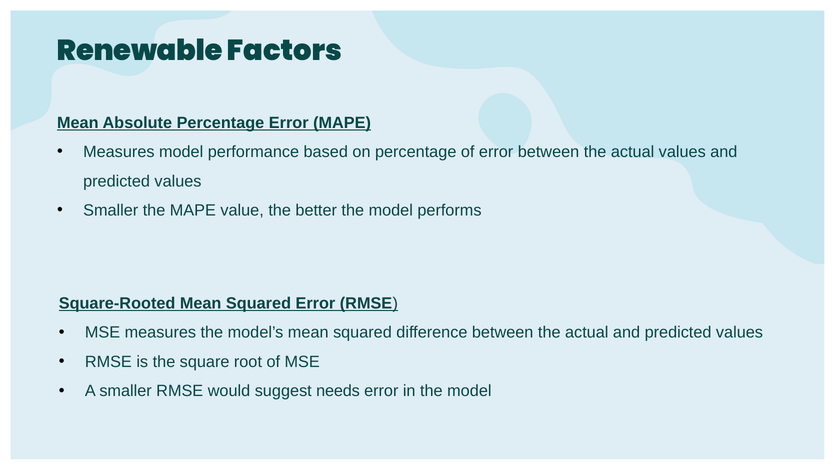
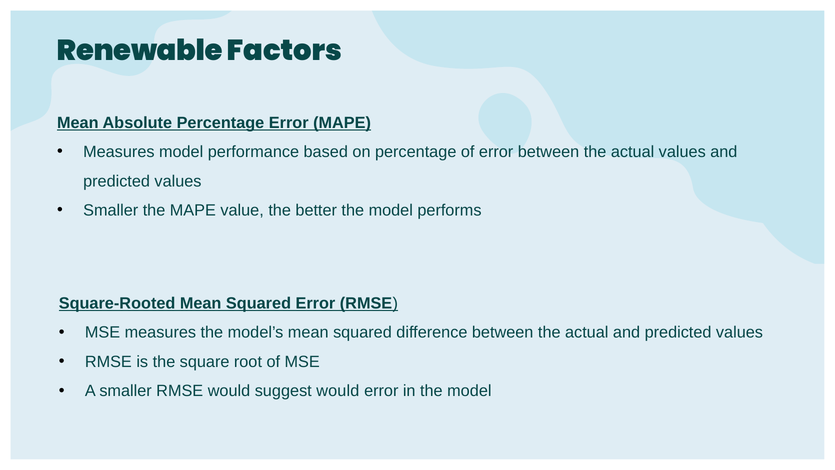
suggest needs: needs -> would
